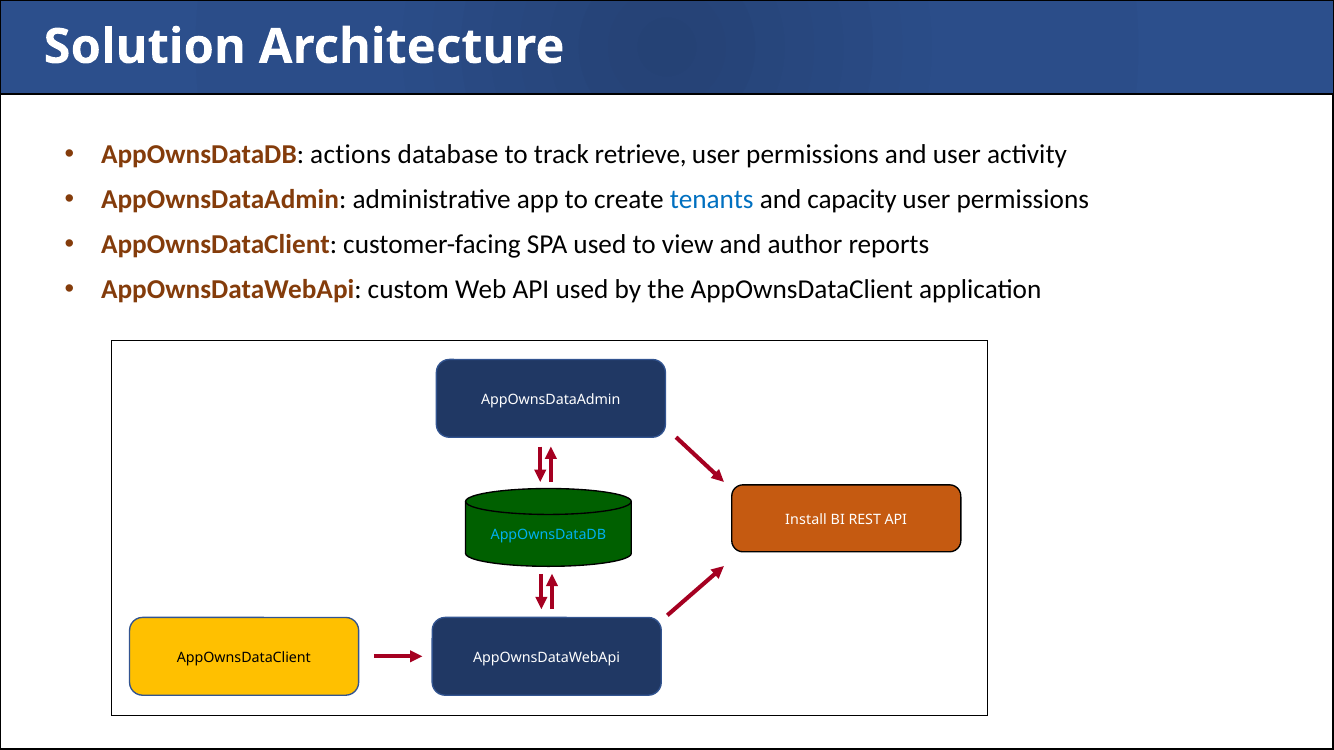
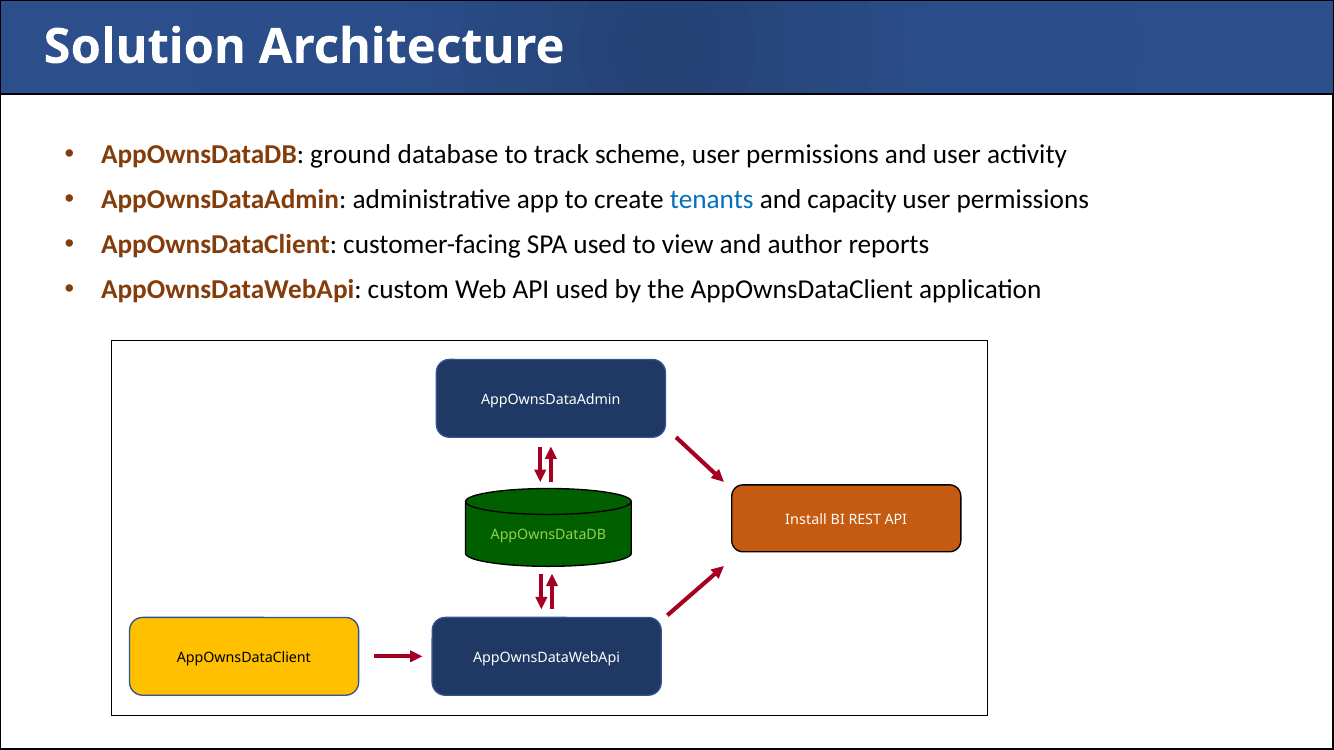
actions: actions -> ground
retrieve: retrieve -> scheme
AppOwnsDataDB at (548, 535) colour: light blue -> light green
